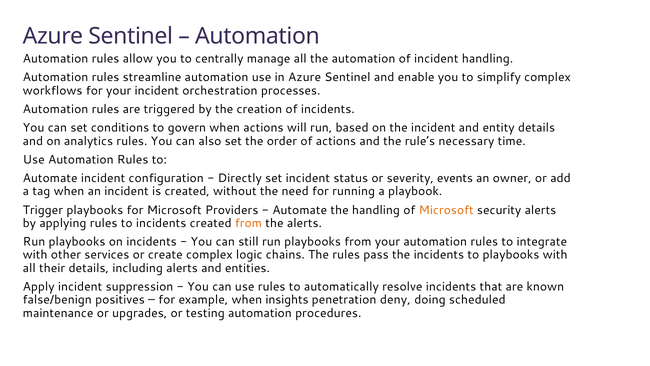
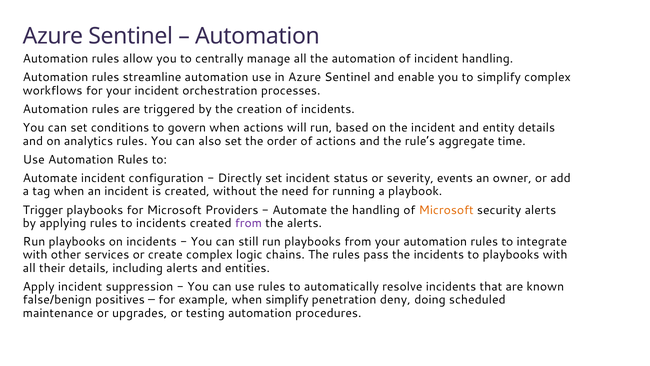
necessary: necessary -> aggregate
from at (248, 223) colour: orange -> purple
when insights: insights -> simplify
